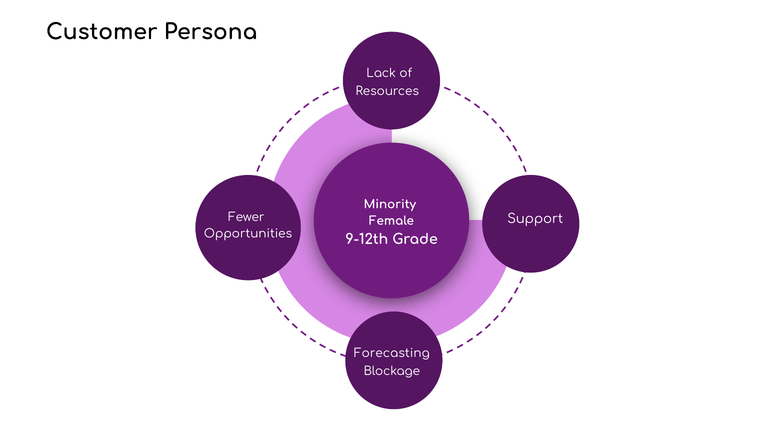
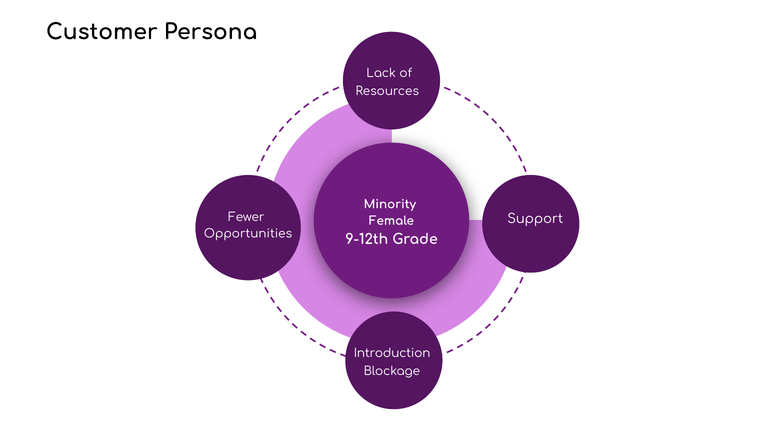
Forecasting: Forecasting -> Introduction
